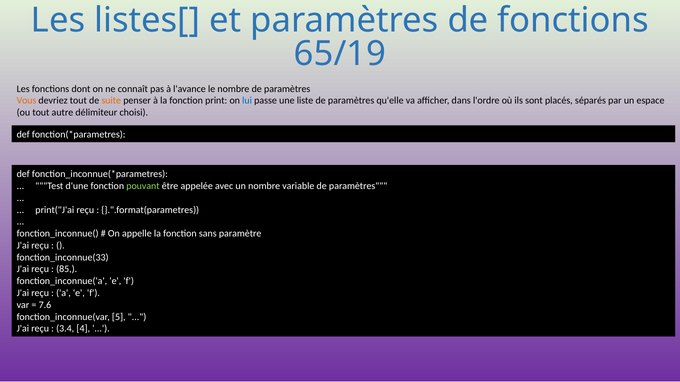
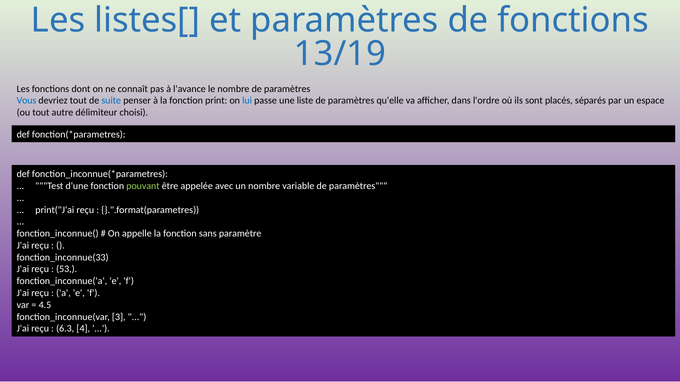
65/19: 65/19 -> 13/19
Vous colour: orange -> blue
suite colour: orange -> blue
85: 85 -> 53
7.6: 7.6 -> 4.5
5: 5 -> 3
3.4: 3.4 -> 6.3
